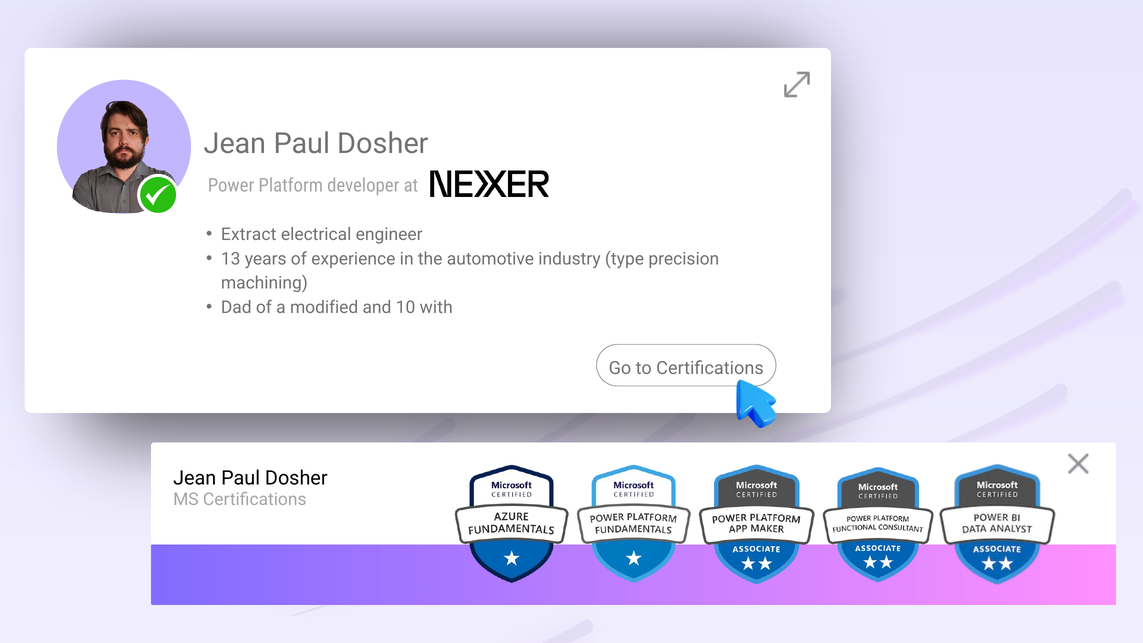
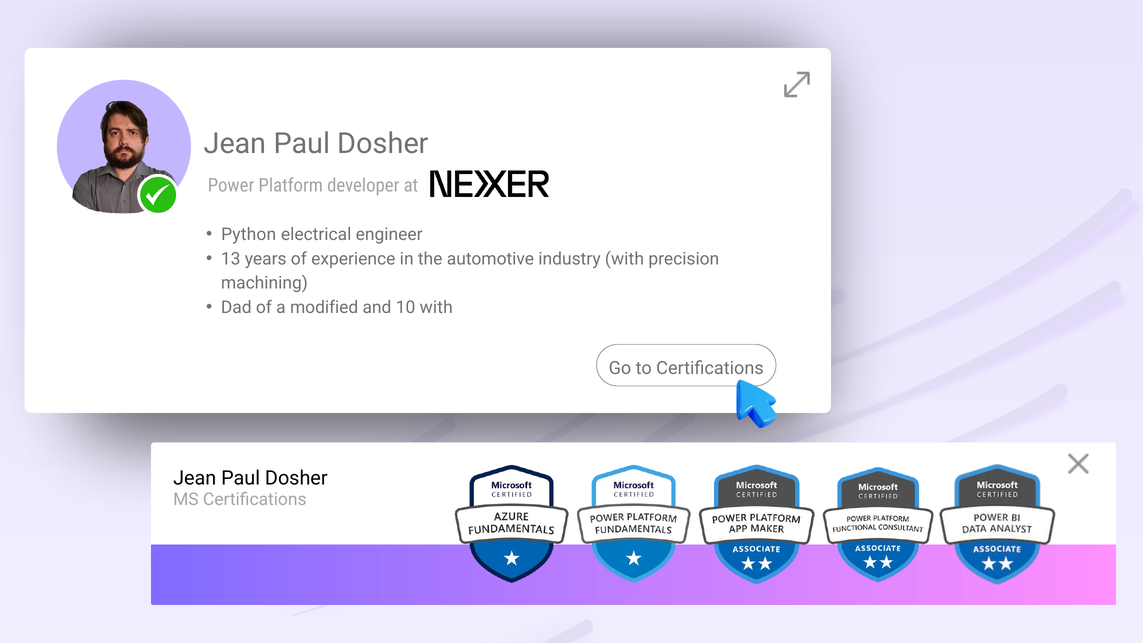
Extract: Extract -> Python
industry type: type -> with
